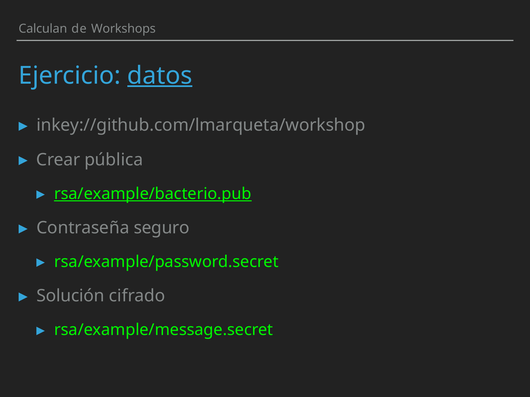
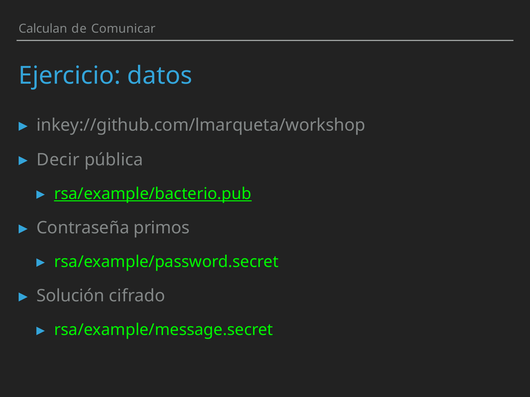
Workshops: Workshops -> Comunicar
datos underline: present -> none
Crear: Crear -> Decir
seguro: seguro -> primos
